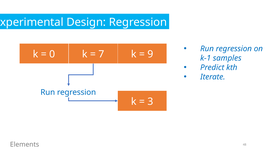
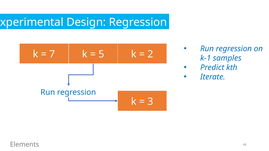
0: 0 -> 7
7: 7 -> 5
9: 9 -> 2
